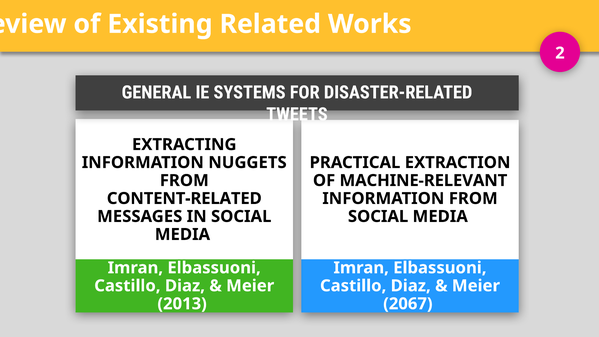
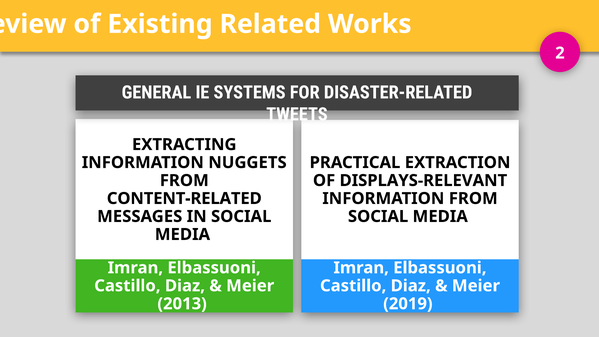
MACHINE-RELEVANT: MACHINE-RELEVANT -> DISPLAYS-RELEVANT
2067: 2067 -> 2019
